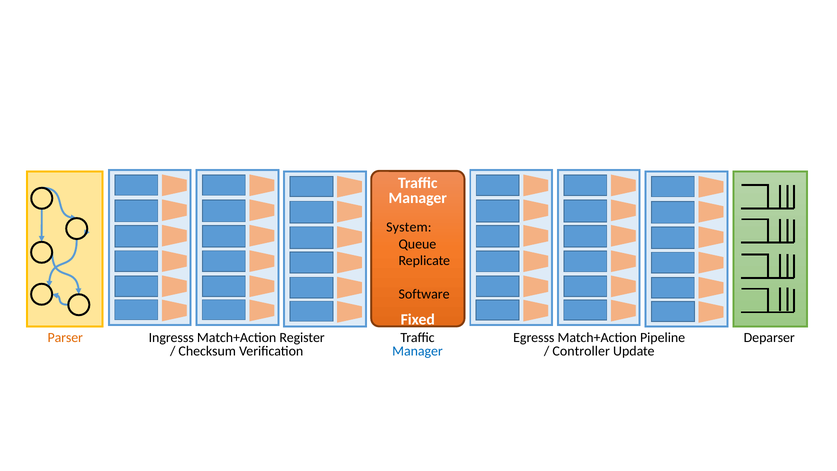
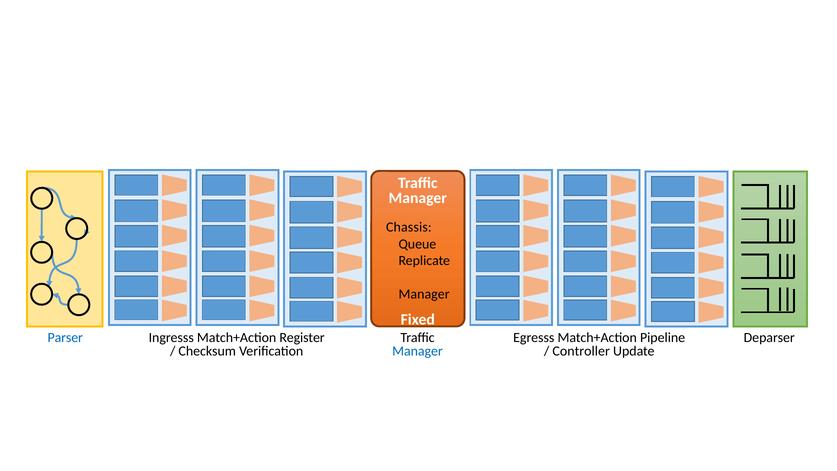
System: System -> Chassis
Software at (424, 294): Software -> Manager
Parser colour: orange -> blue
